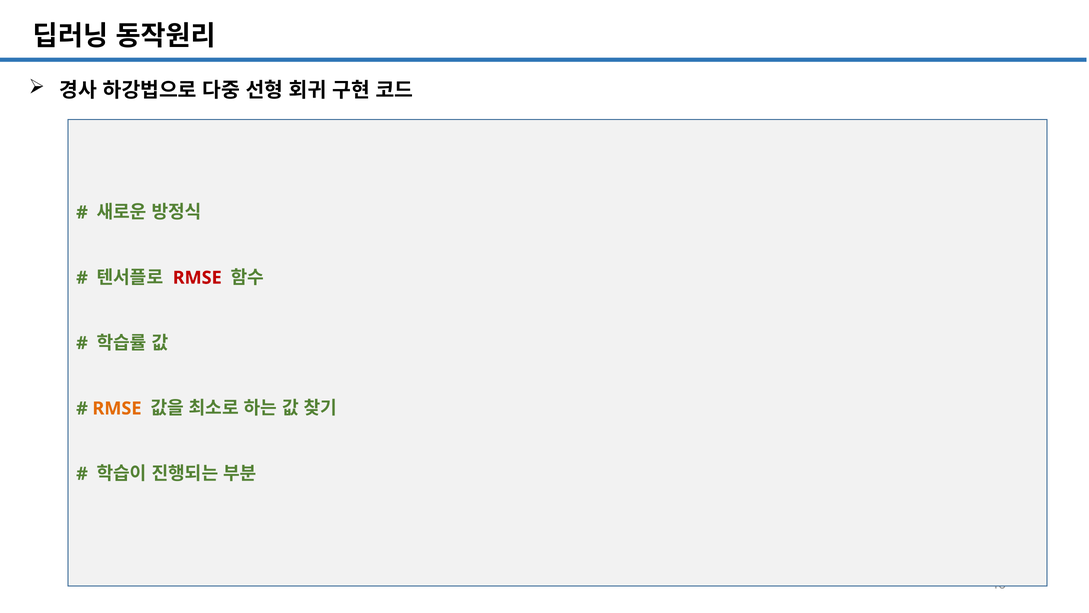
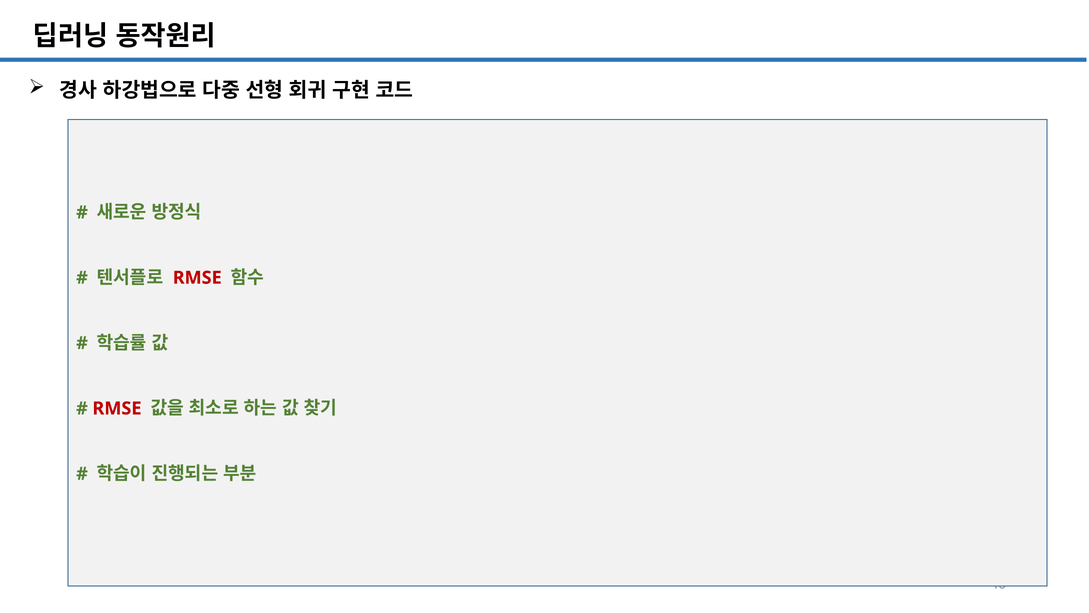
RMSE at (117, 408) colour: orange -> red
